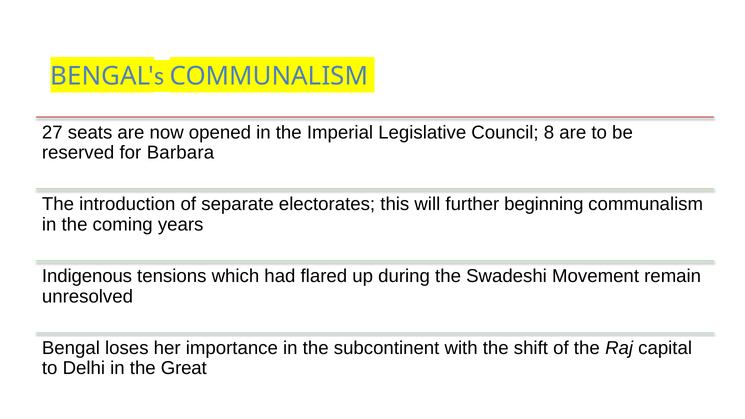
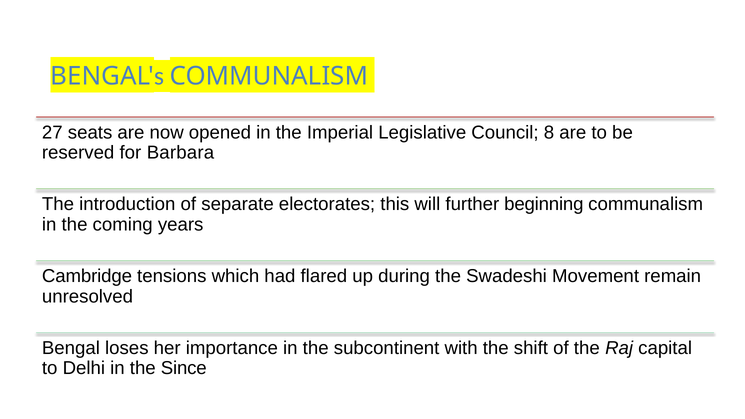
Indigenous: Indigenous -> Cambridge
Great: Great -> Since
